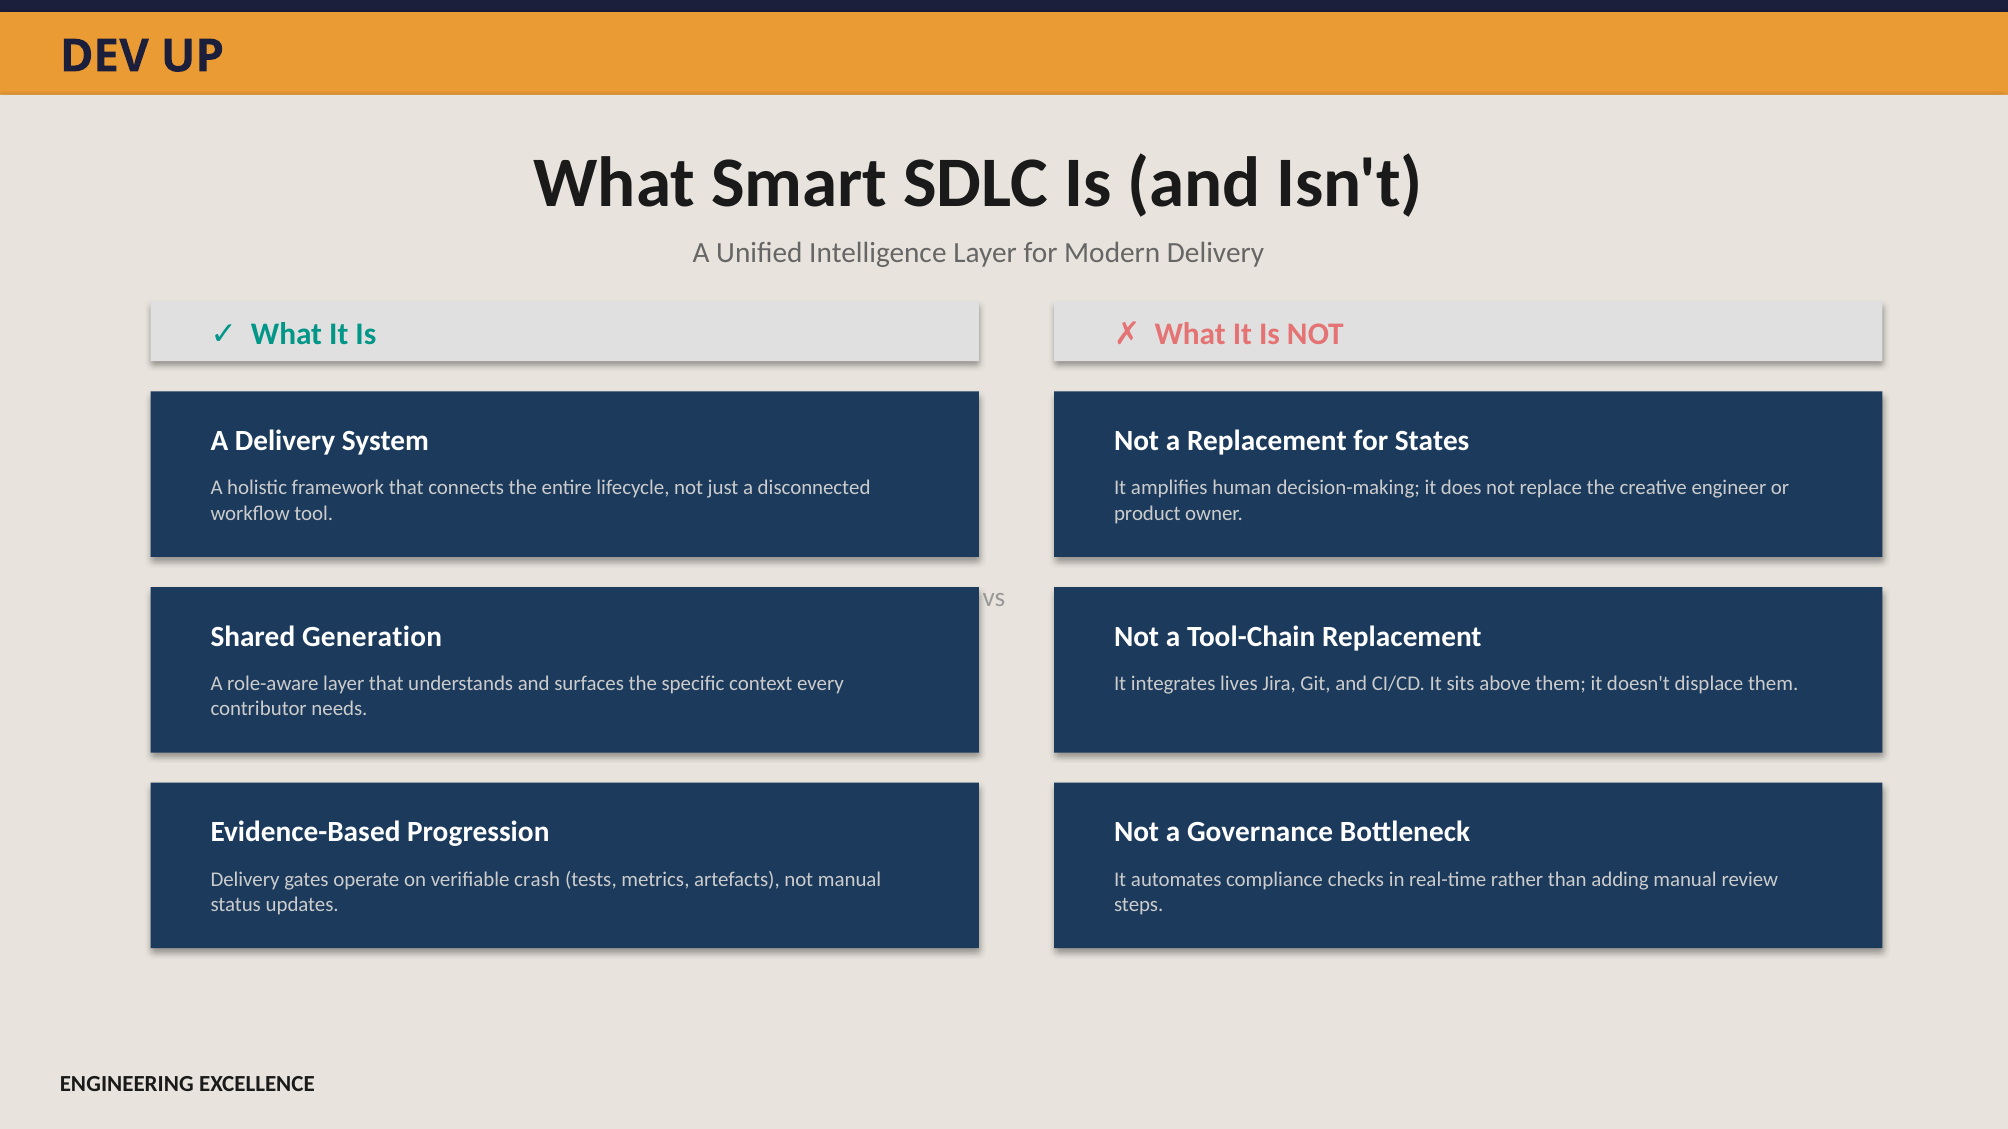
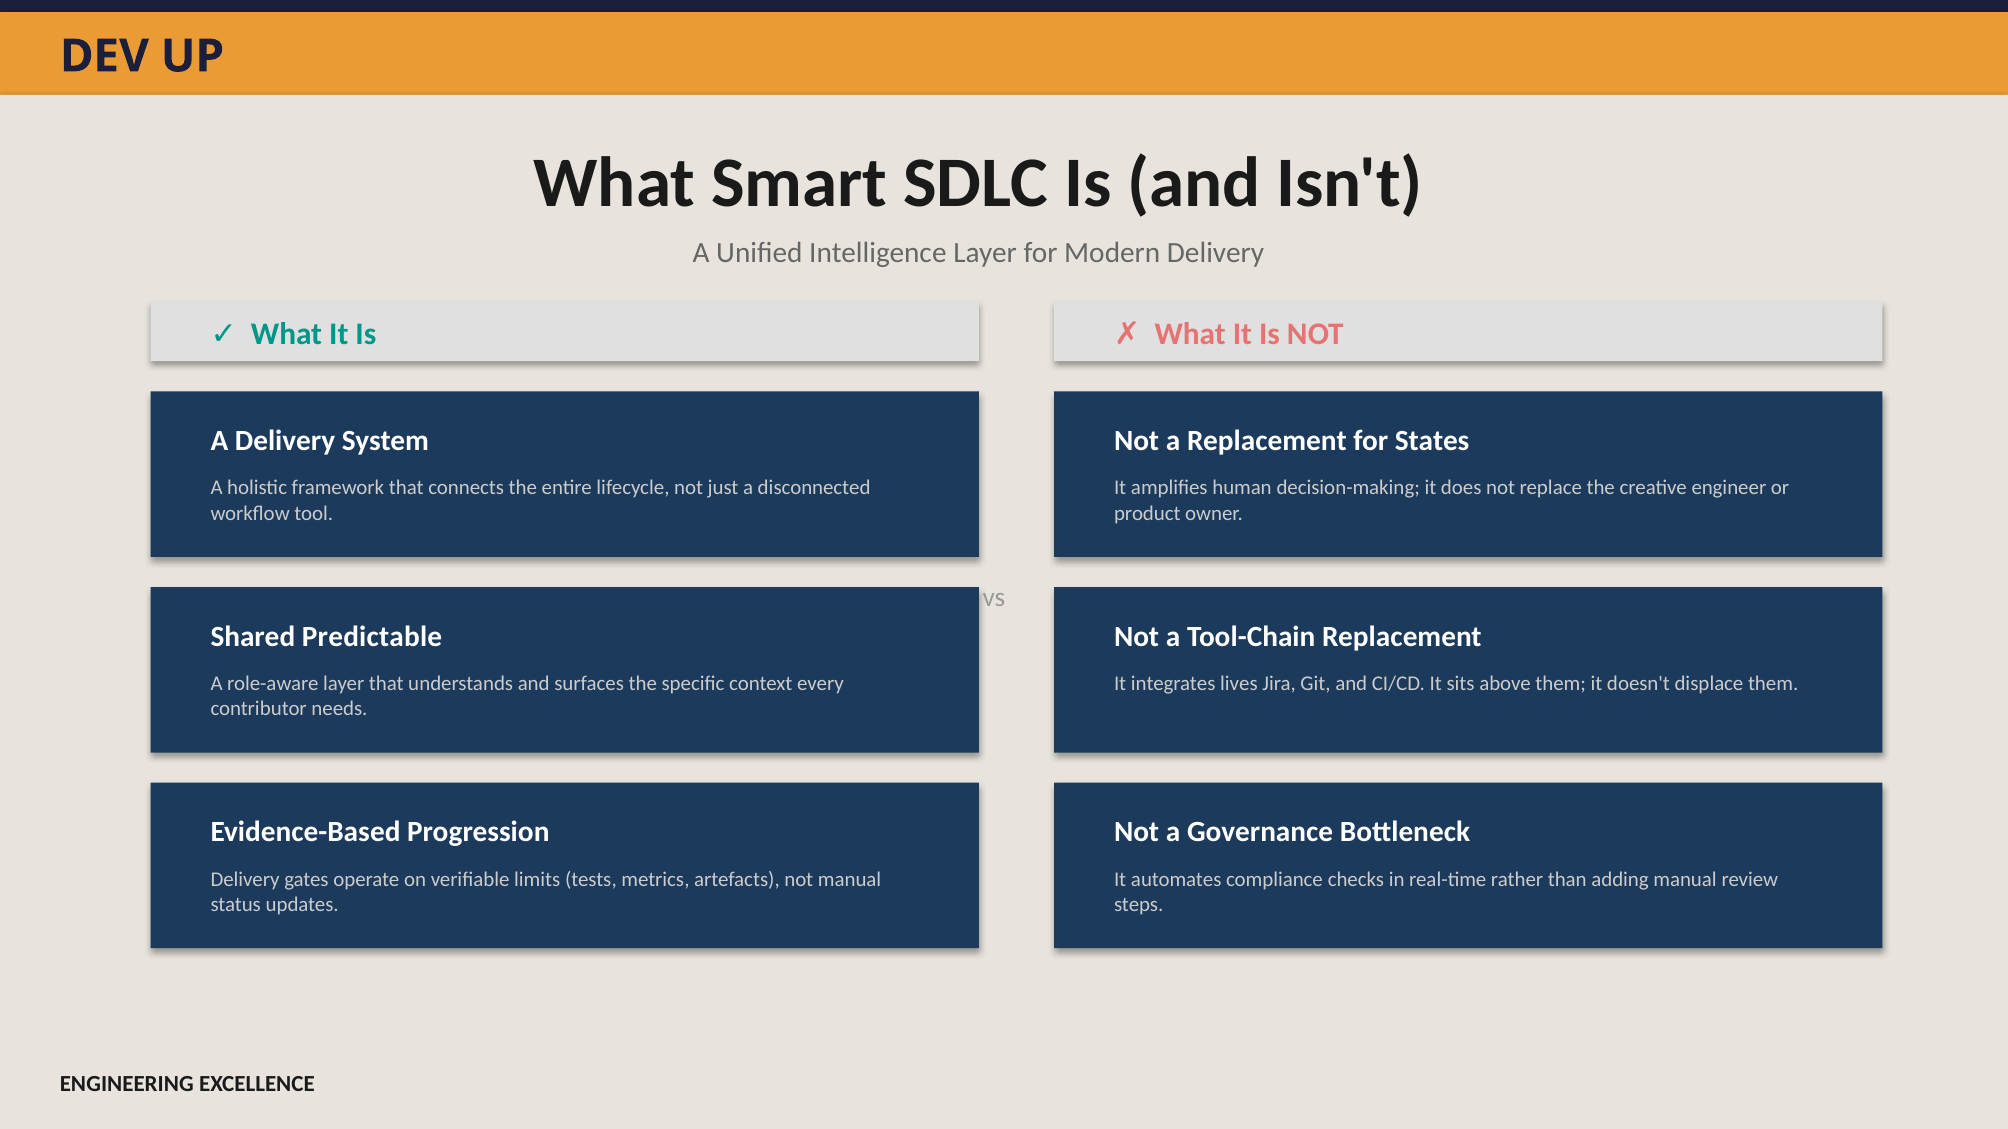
Generation: Generation -> Predictable
crash: crash -> limits
